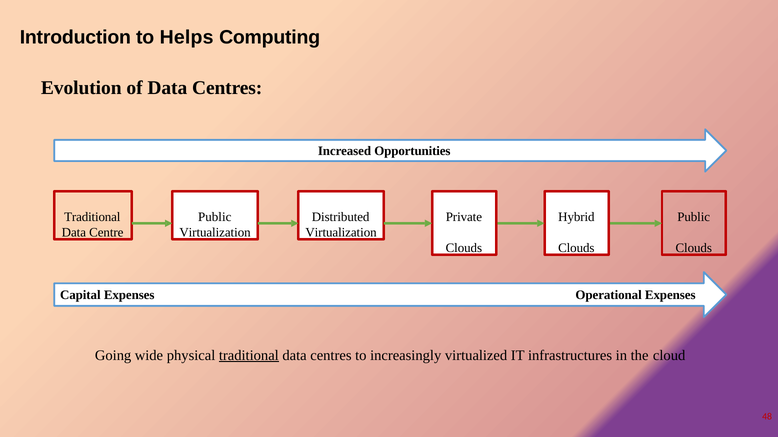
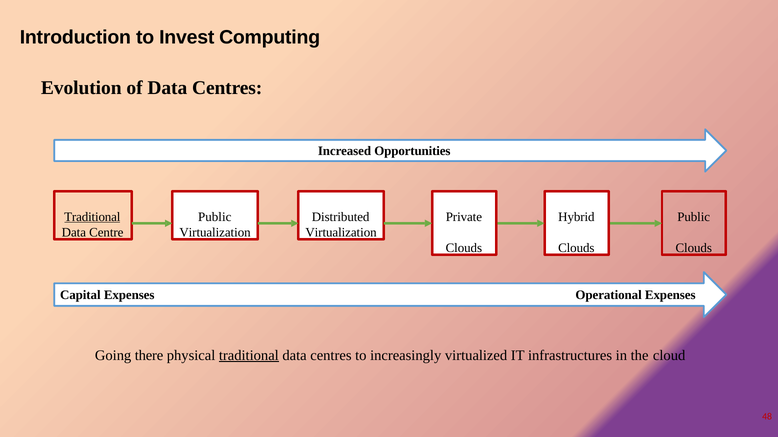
Helps: Helps -> Invest
Traditional at (92, 217) underline: none -> present
wide: wide -> there
